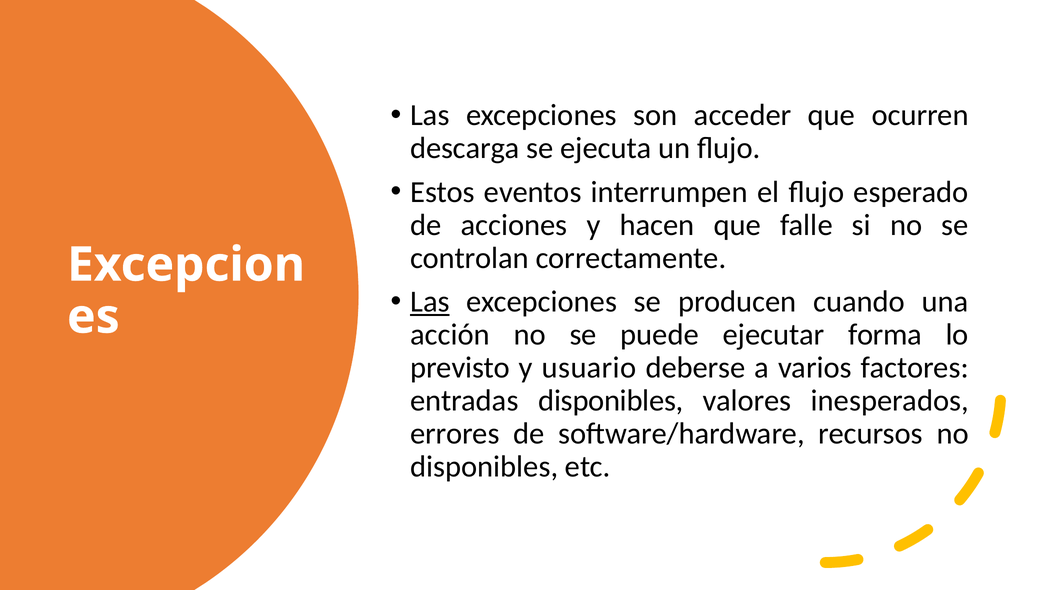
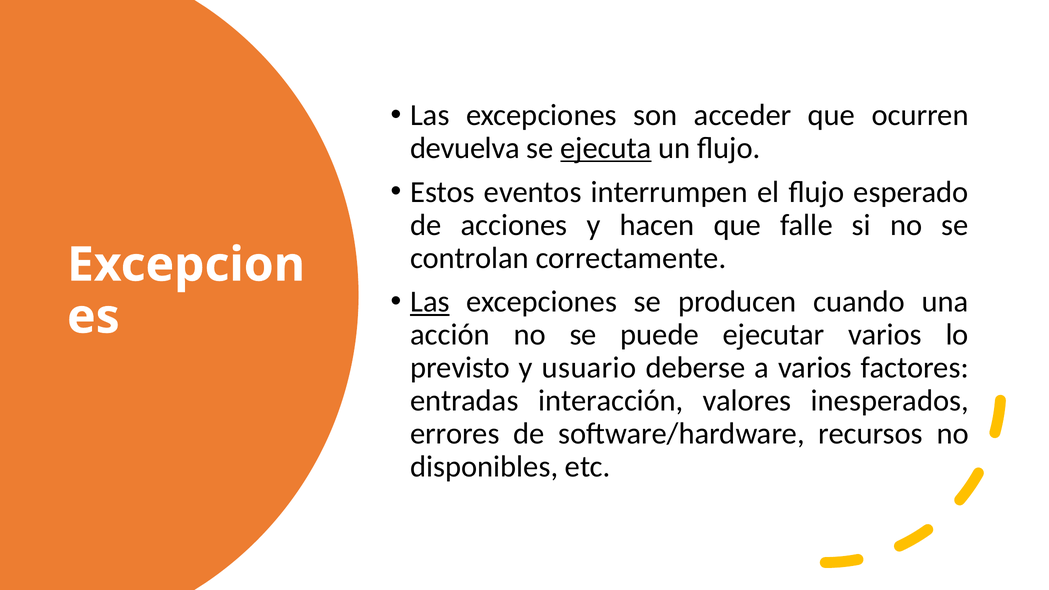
descarga: descarga -> devuelva
ejecuta underline: none -> present
ejecutar forma: forma -> varios
entradas disponibles: disponibles -> interacción
